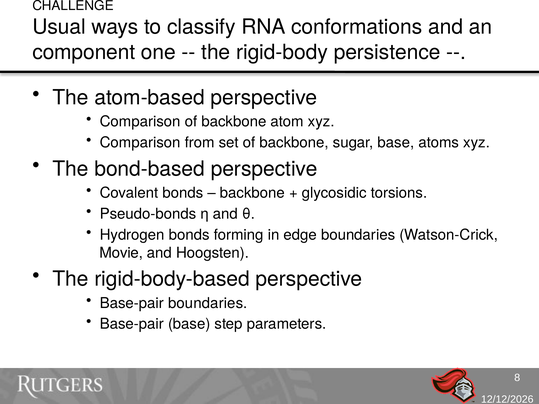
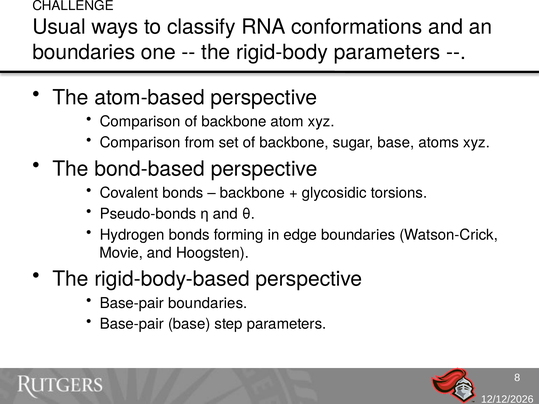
component at (84, 52): component -> boundaries
rigid-body persistence: persistence -> parameters
